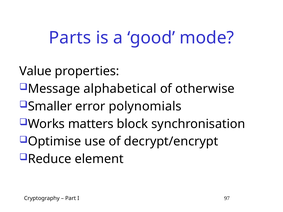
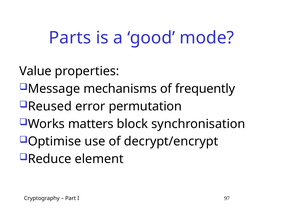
alphabetical: alphabetical -> mechanisms
otherwise: otherwise -> frequently
Smaller: Smaller -> Reused
polynomials: polynomials -> permutation
